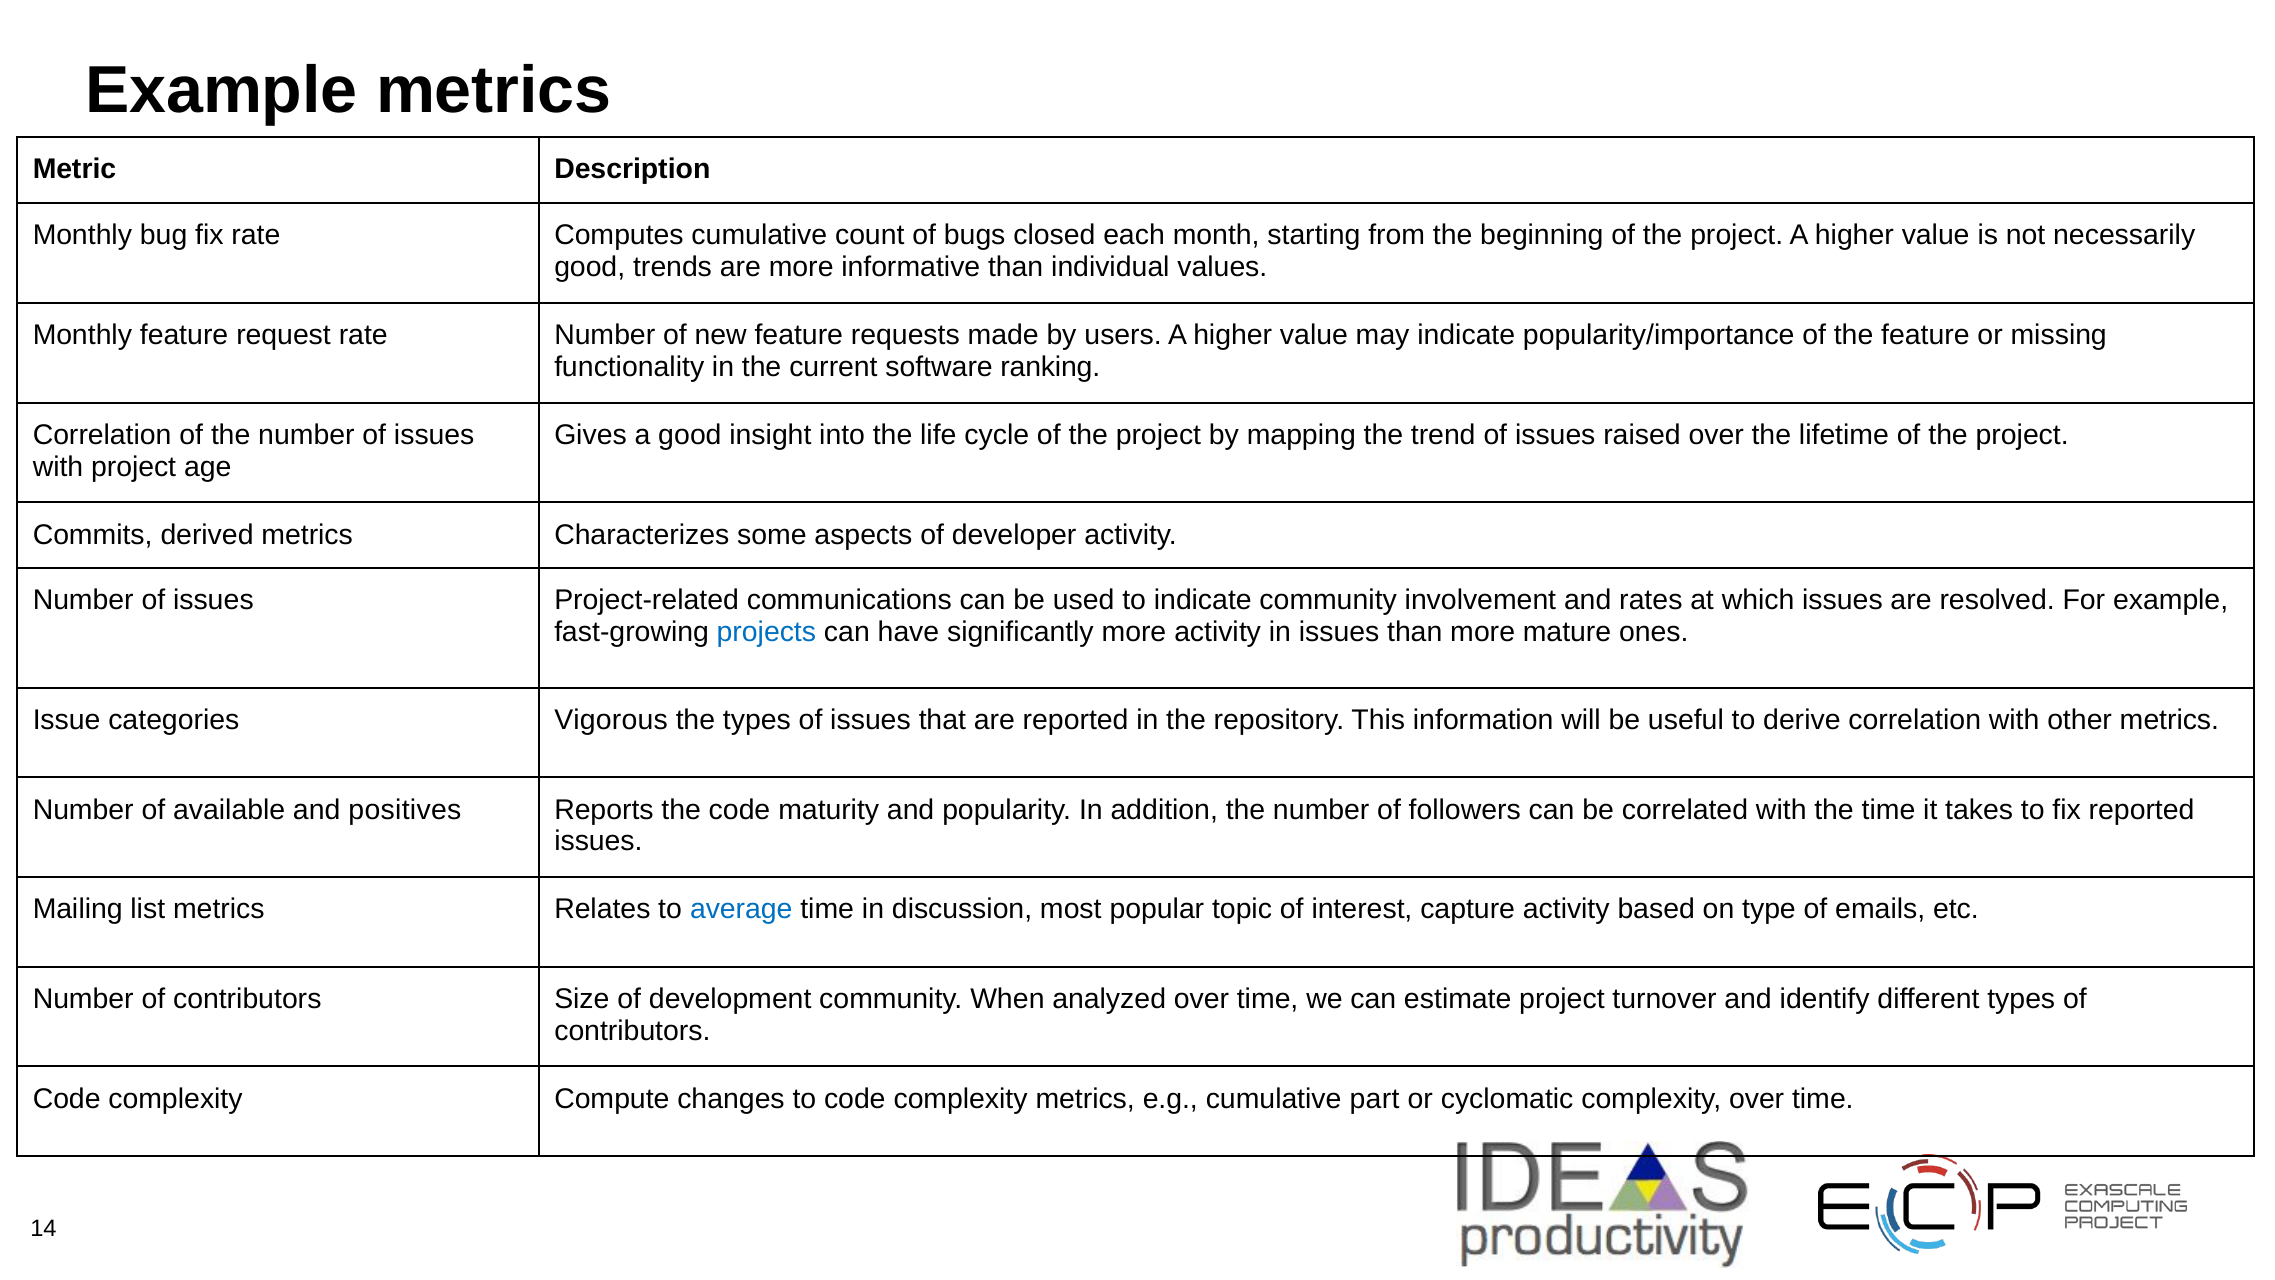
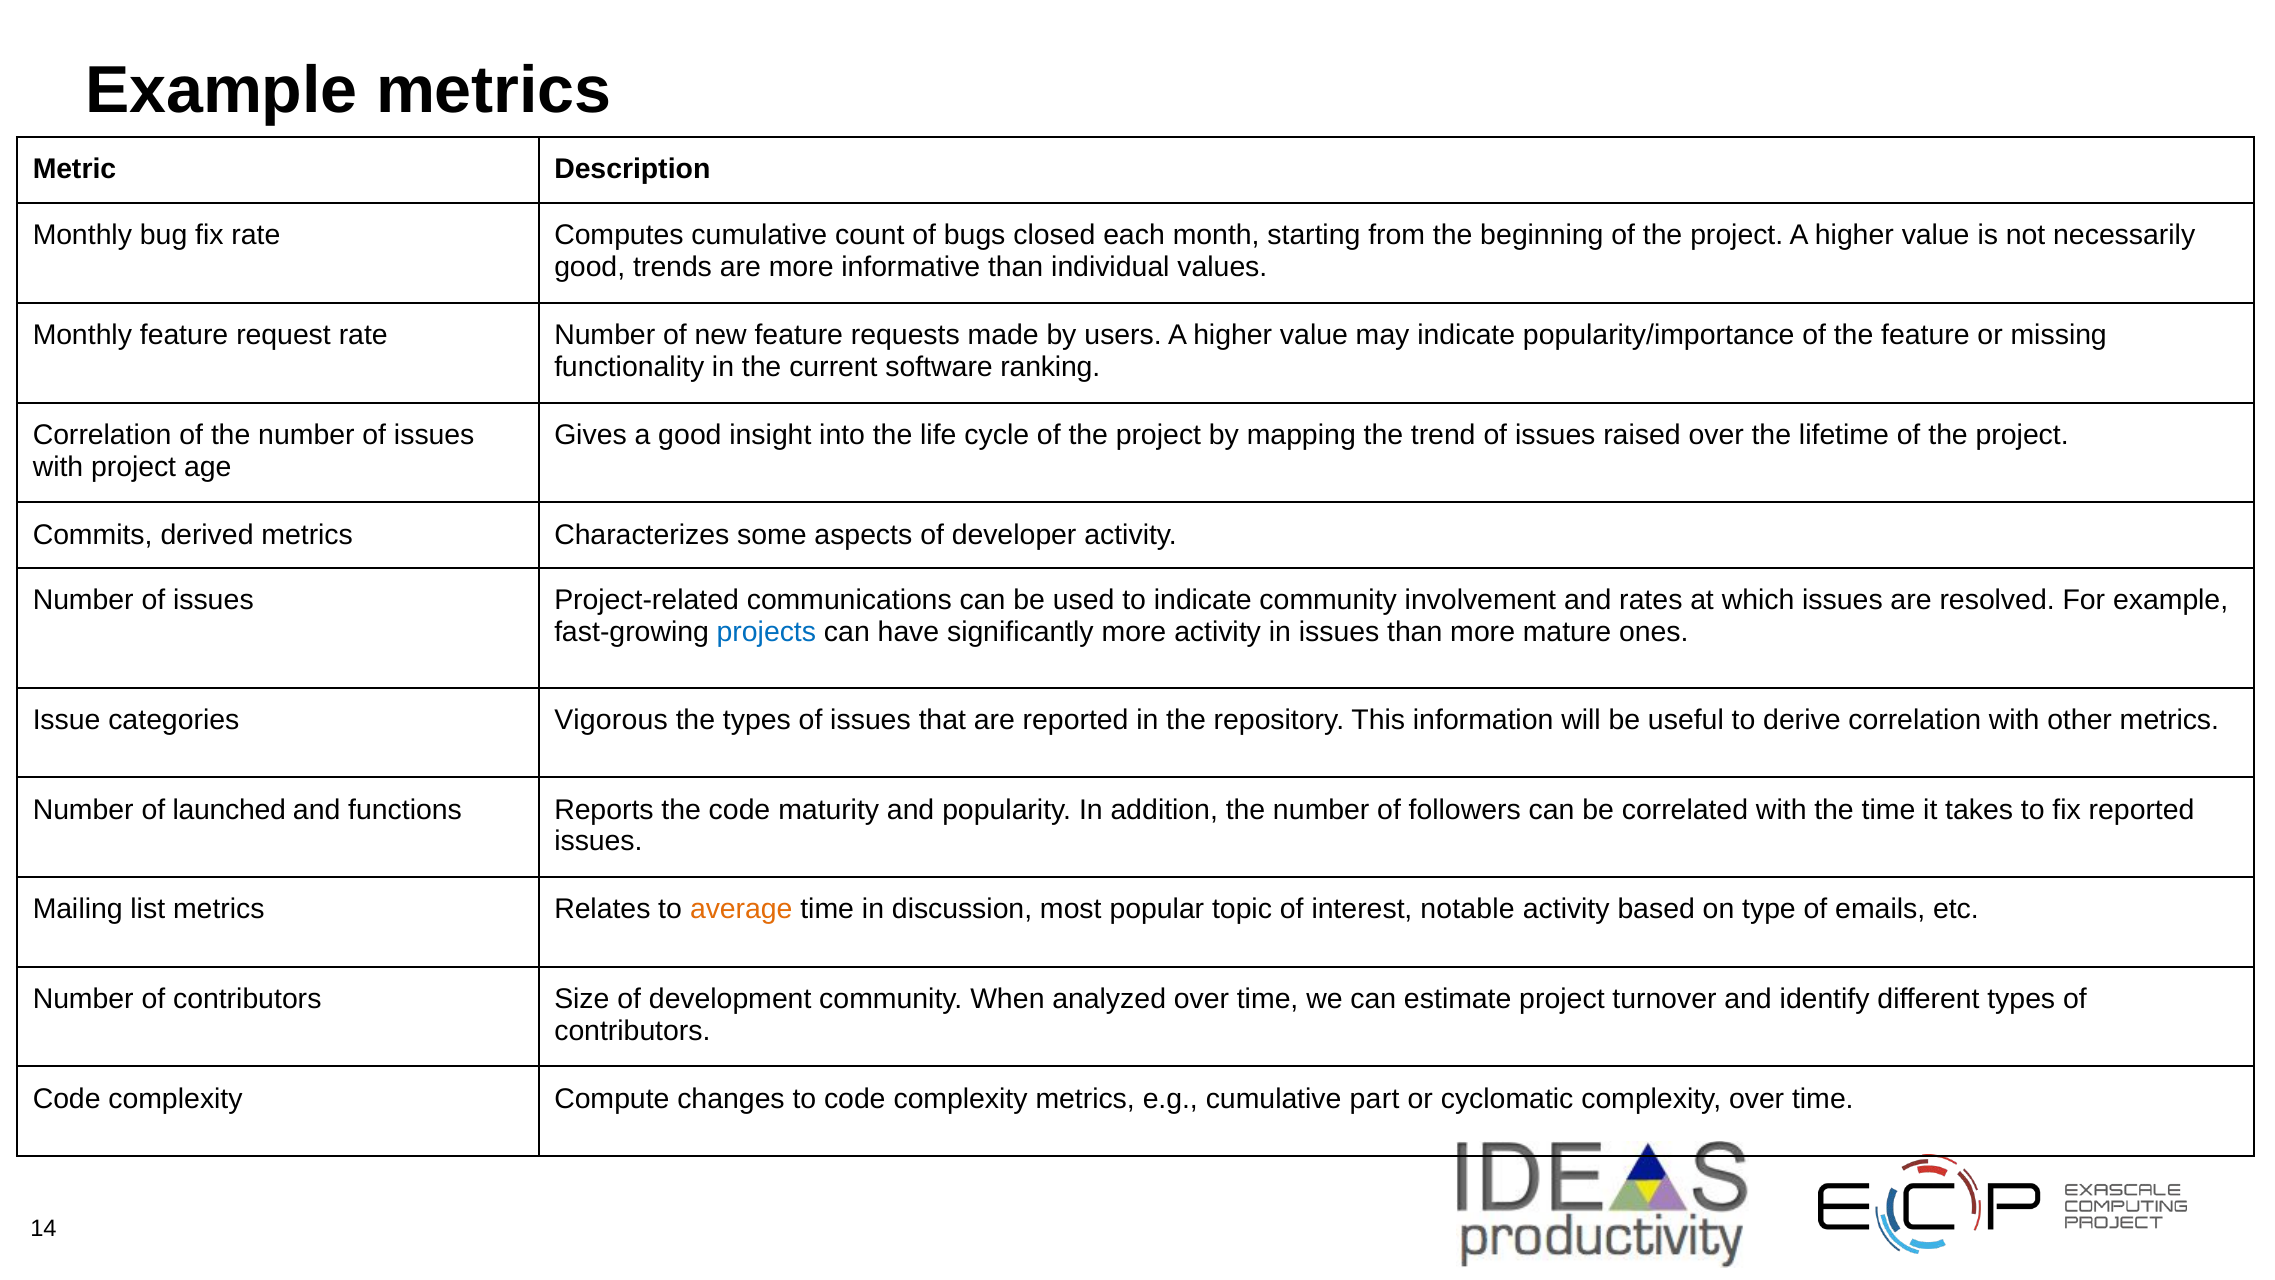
available: available -> launched
positives: positives -> functions
average colour: blue -> orange
capture: capture -> notable
